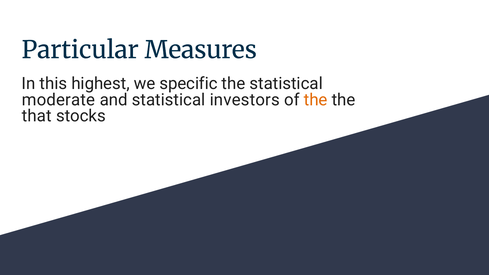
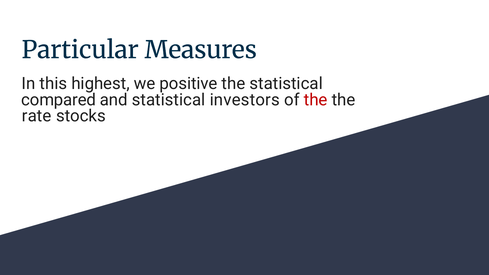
specific: specific -> positive
moderate: moderate -> compared
the at (316, 100) colour: orange -> red
that: that -> rate
